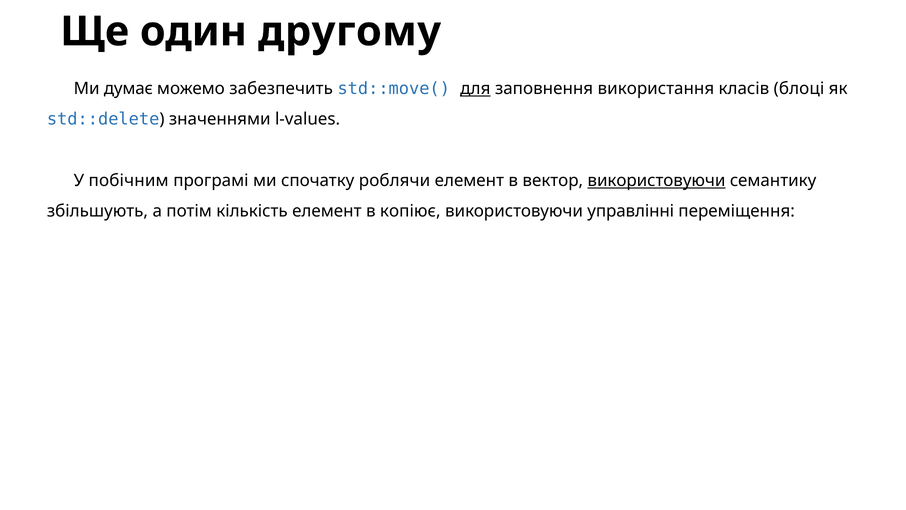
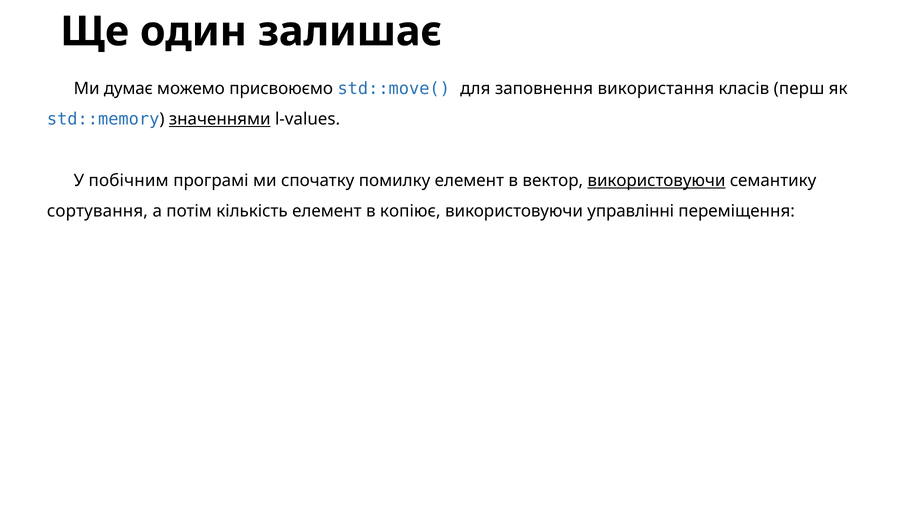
другому: другому -> залишає
забезпечить: забезпечить -> присвоюємо
для underline: present -> none
блоці: блоці -> перш
std::delete: std::delete -> std::memory
значеннями underline: none -> present
роблячи: роблячи -> помилку
збільшують: збільшують -> сортування
